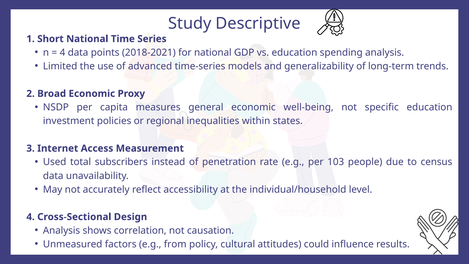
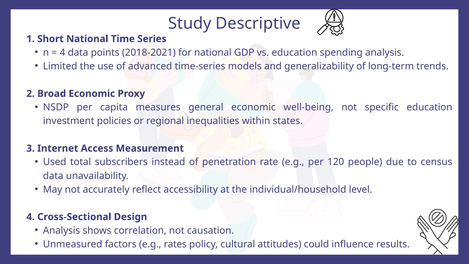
103: 103 -> 120
from: from -> rates
